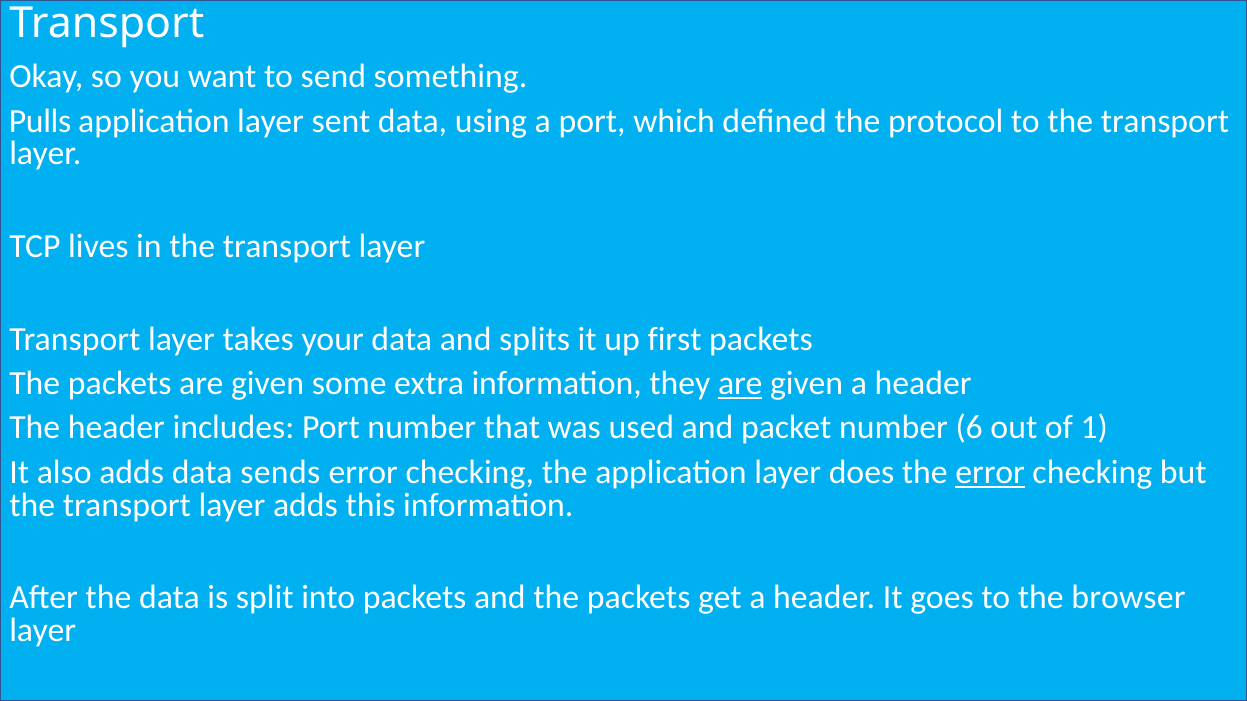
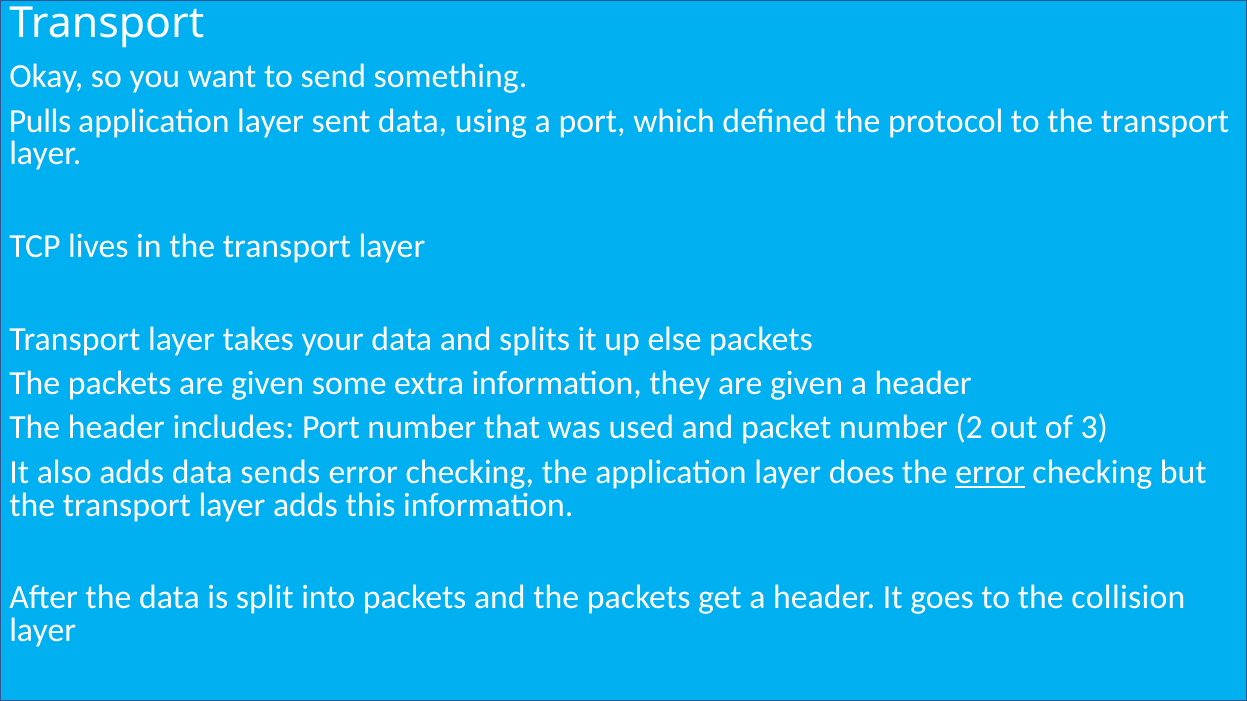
first: first -> else
are at (740, 384) underline: present -> none
6: 6 -> 2
1: 1 -> 3
browser: browser -> collision
